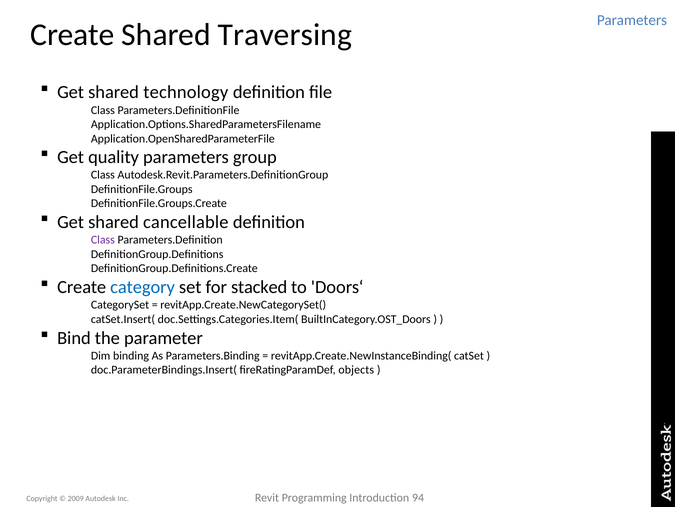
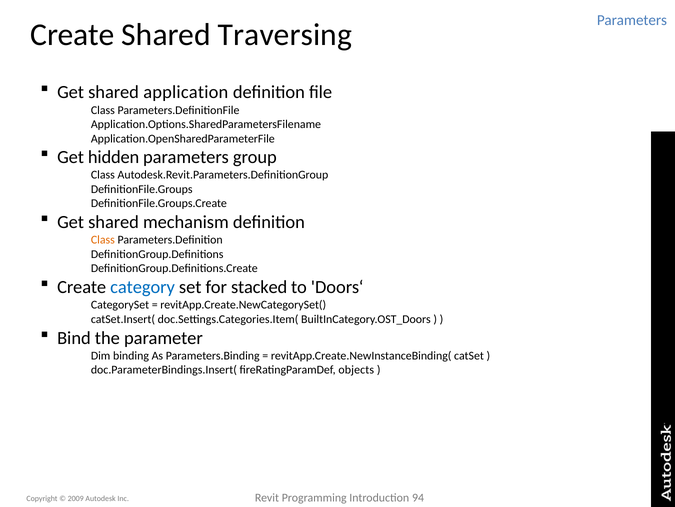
technology: technology -> application
quality: quality -> hidden
cancellable: cancellable -> mechanism
Class at (103, 240) colour: purple -> orange
